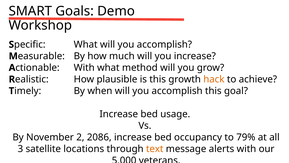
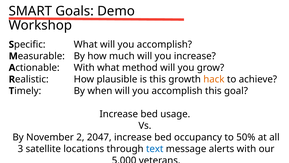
2086: 2086 -> 2047
79%: 79% -> 50%
text colour: orange -> blue
